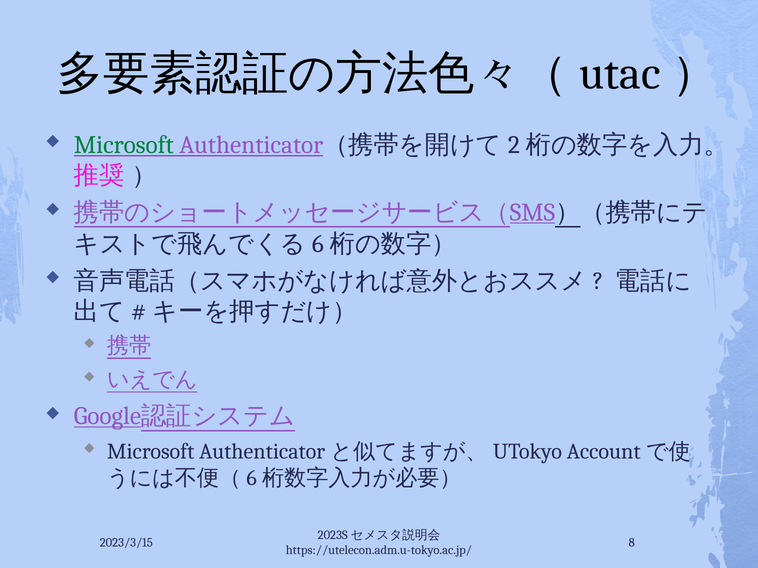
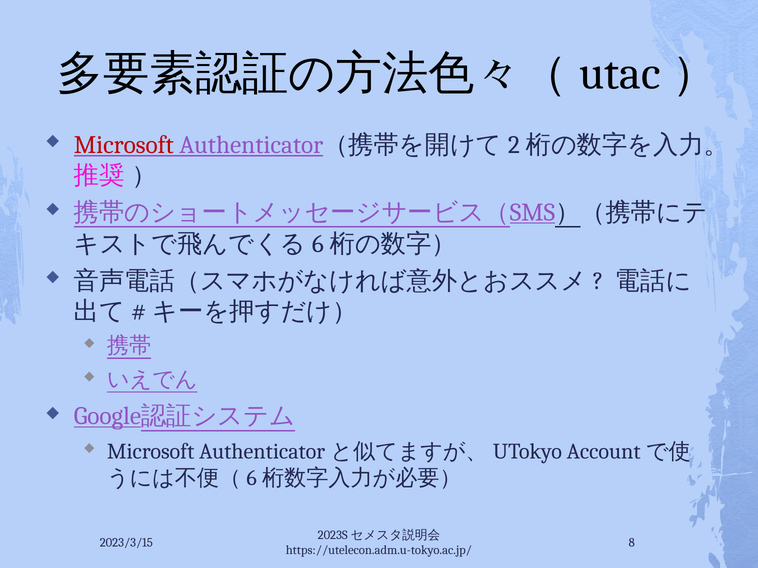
Microsoft at (124, 145) colour: green -> red
